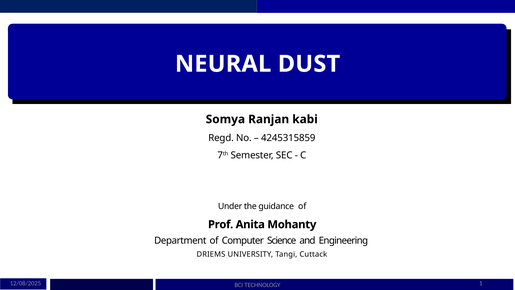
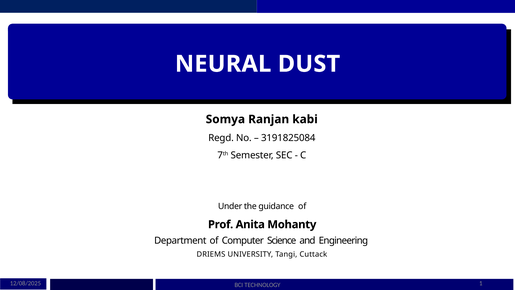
4245315859: 4245315859 -> 3191825084
